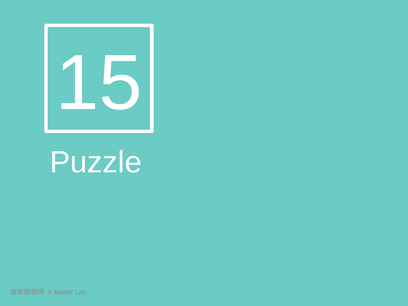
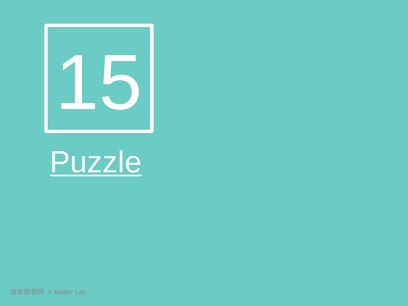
Puzzle underline: none -> present
